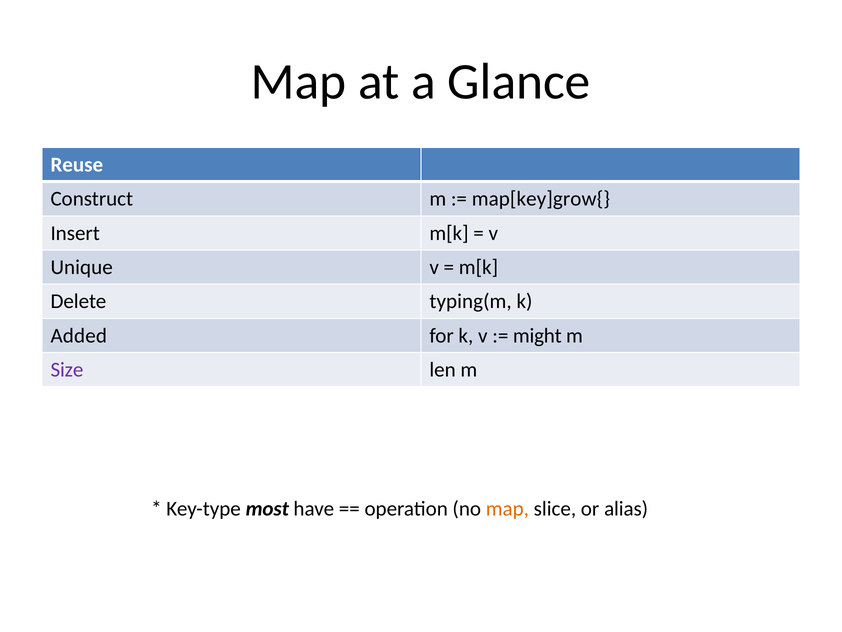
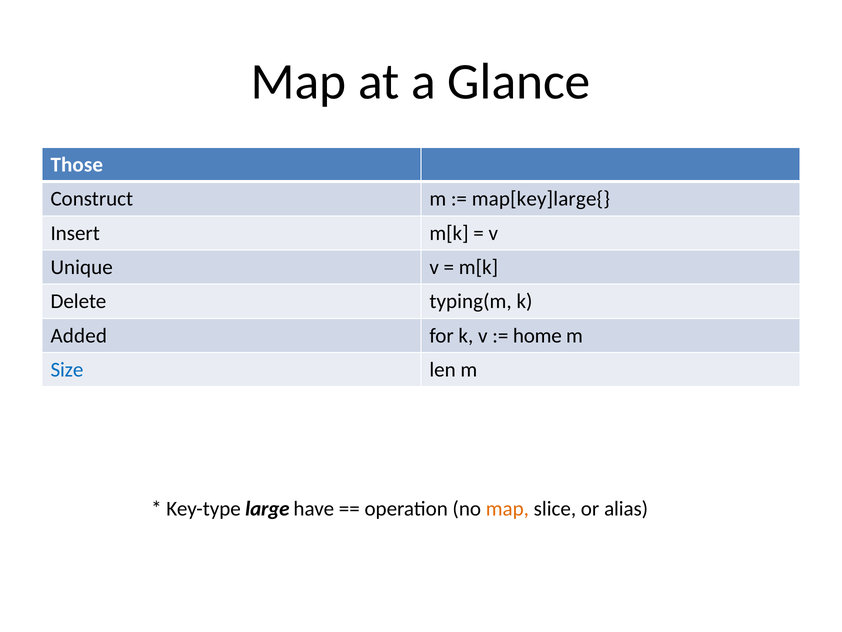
Reuse: Reuse -> Those
map[key]grow{: map[key]grow{ -> map[key]large{
might: might -> home
Size colour: purple -> blue
most: most -> large
